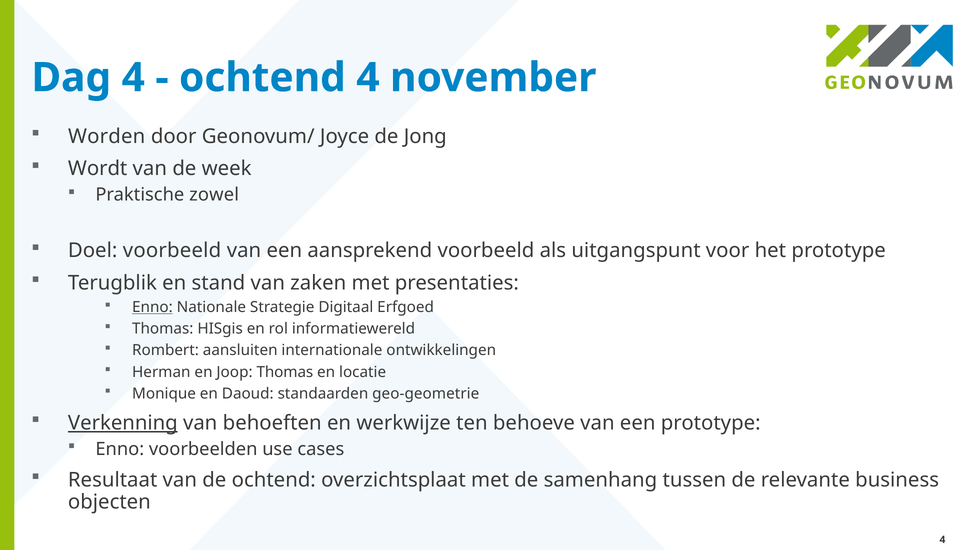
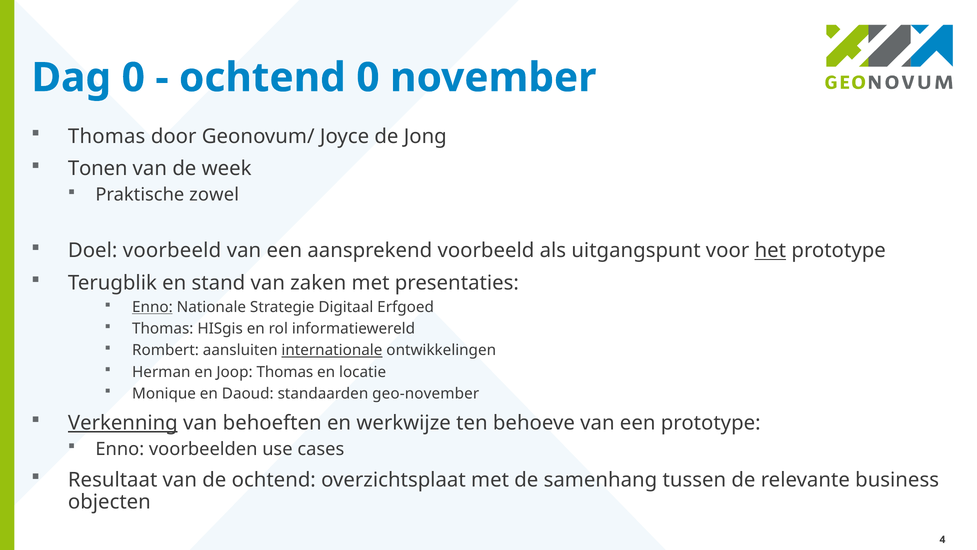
Dag 4: 4 -> 0
ochtend 4: 4 -> 0
Worden at (107, 136): Worden -> Thomas
Wordt: Wordt -> Tonen
het underline: none -> present
internationale underline: none -> present
geo-geometrie: geo-geometrie -> geo-november
